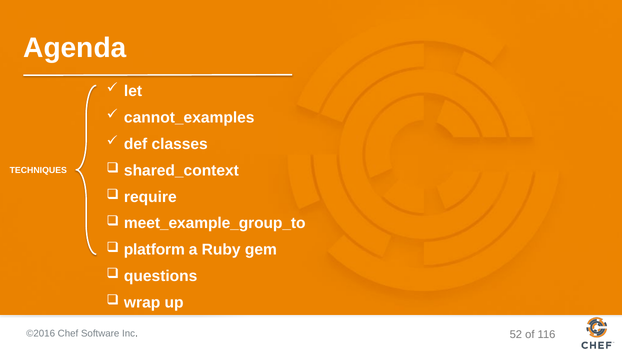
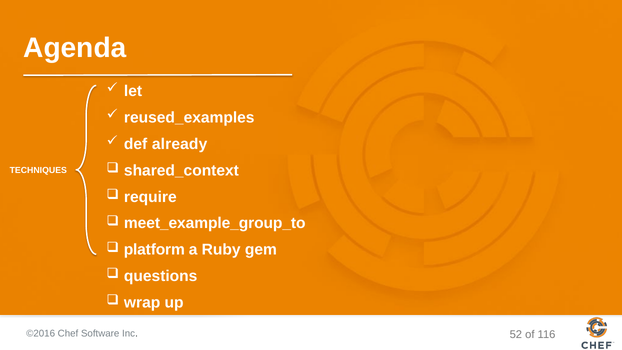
cannot_examples: cannot_examples -> reused_examples
classes: classes -> already
